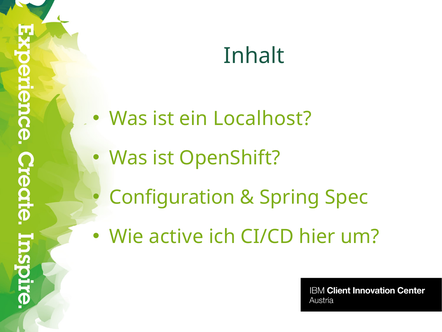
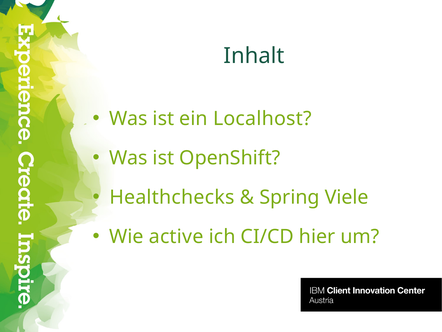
Configuration: Configuration -> Healthchecks
Spec: Spec -> Viele
